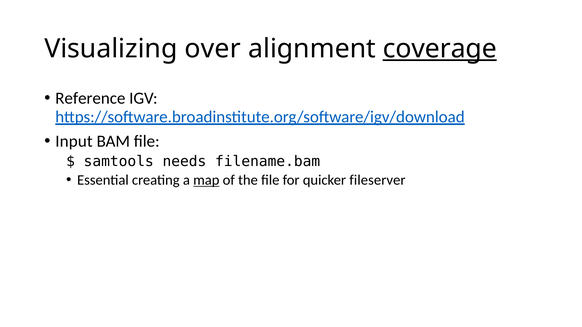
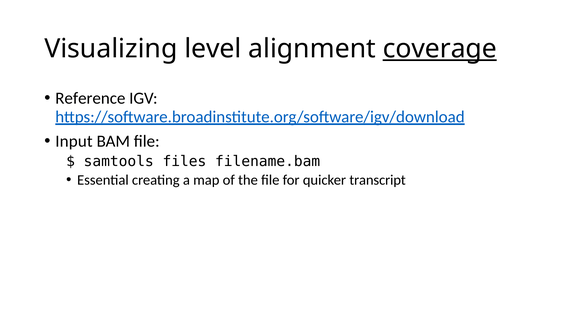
over: over -> level
needs: needs -> files
map underline: present -> none
fileserver: fileserver -> transcript
